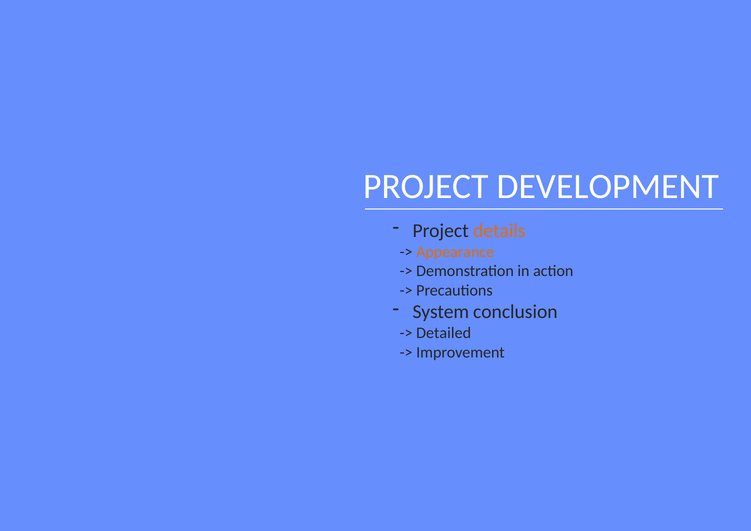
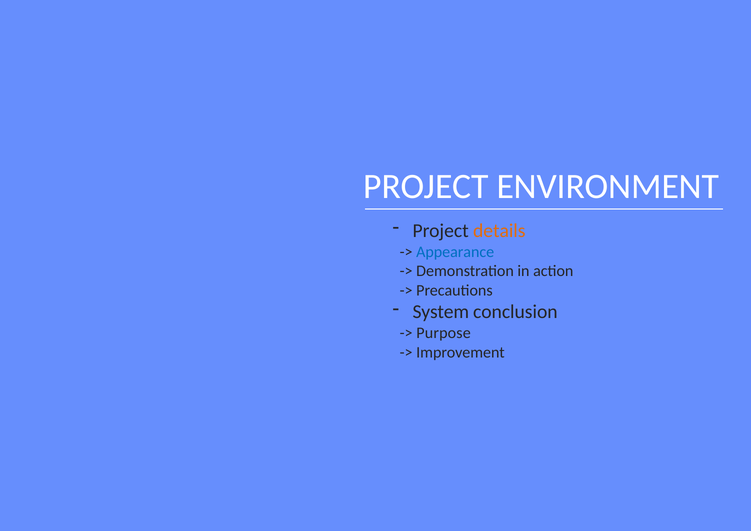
DEVELOPMENT: DEVELOPMENT -> ENVIRONMENT
Appearance colour: orange -> blue
Detailed: Detailed -> Purpose
